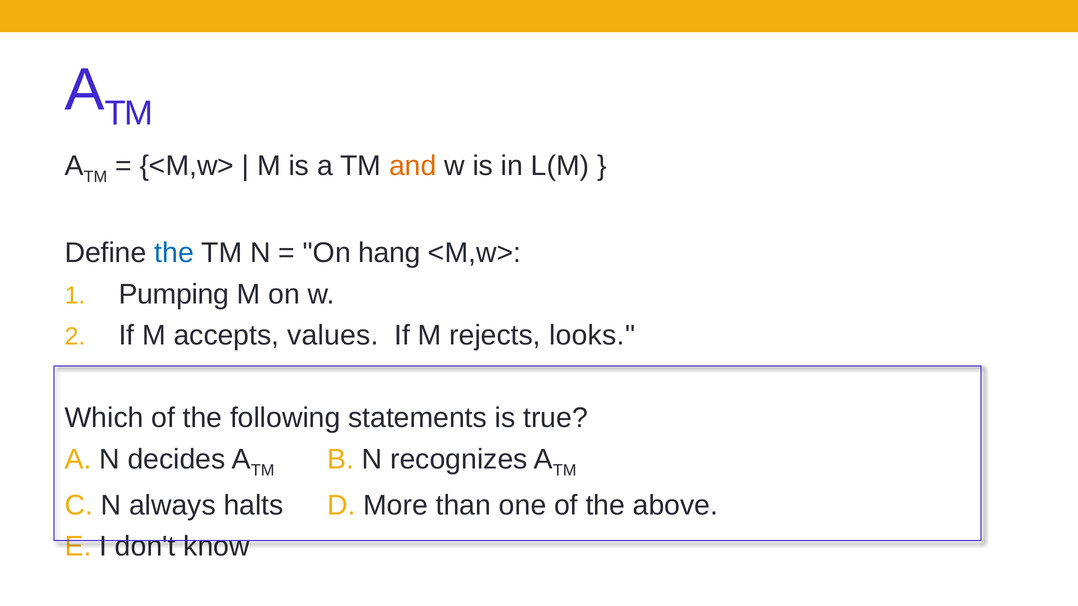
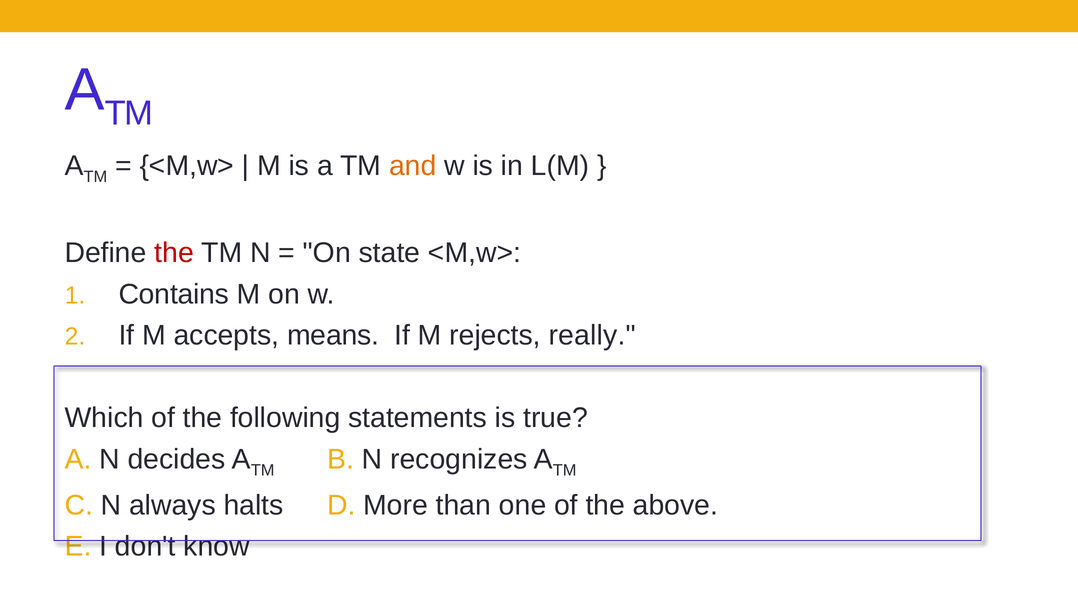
the at (174, 253) colour: blue -> red
hang: hang -> state
Pumping: Pumping -> Contains
values: values -> means
looks: looks -> really
